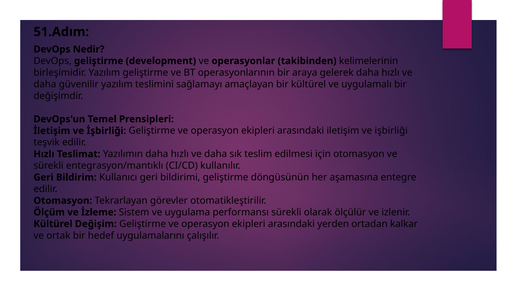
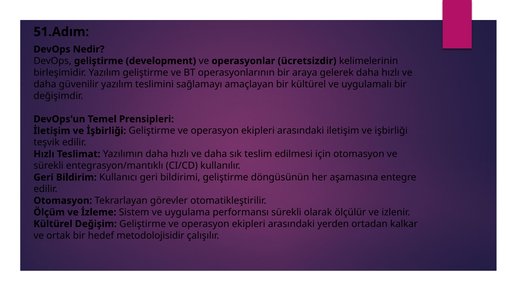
takibinden: takibinden -> ücretsizdir
uygulamalarını: uygulamalarını -> metodolojisidir
